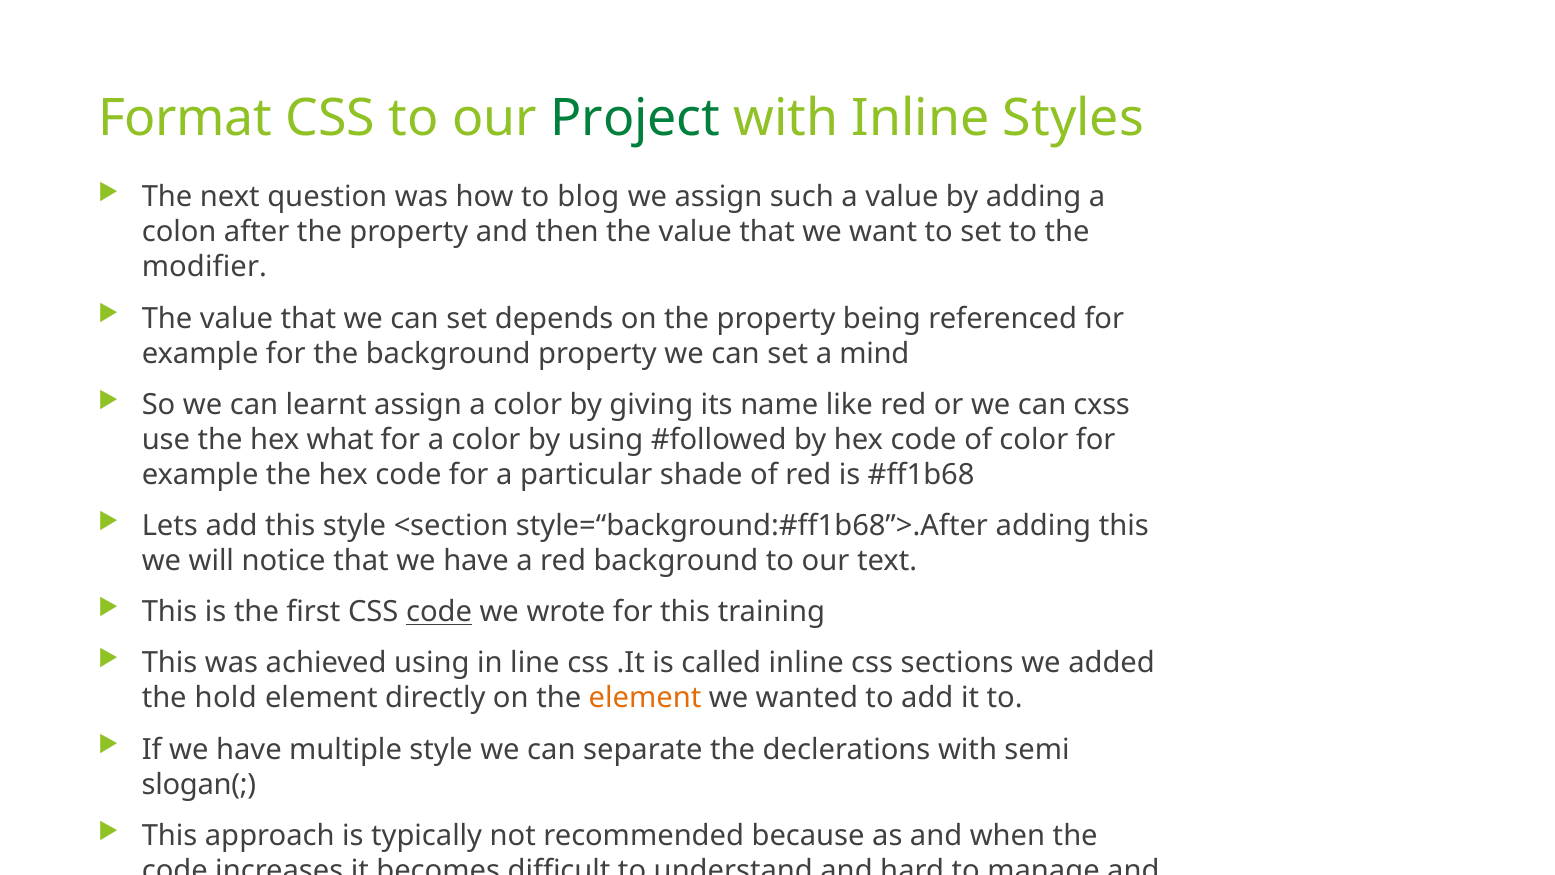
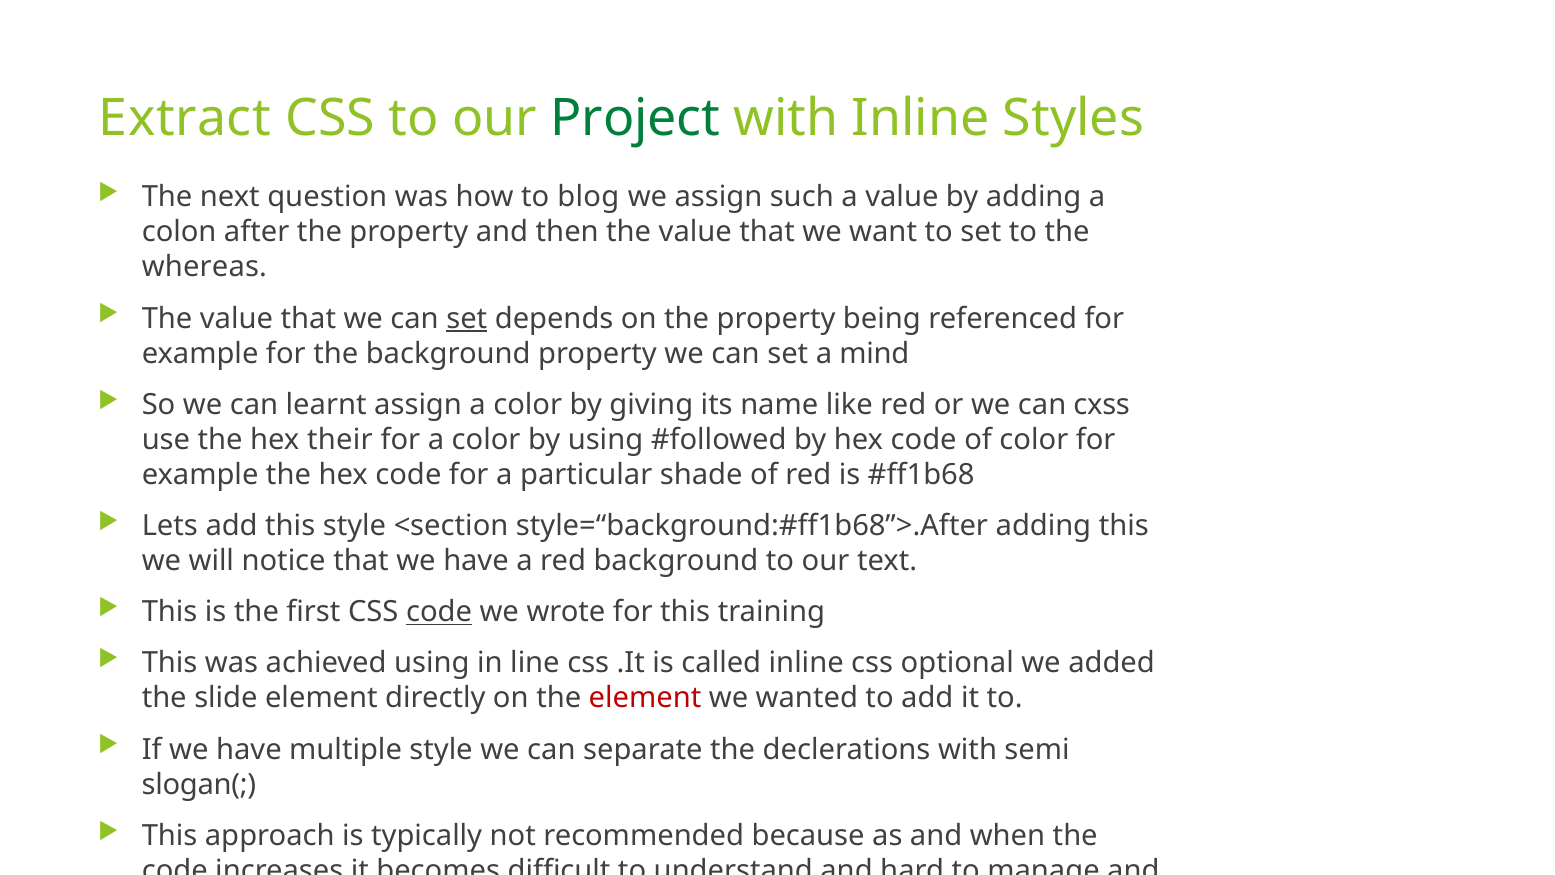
Format: Format -> Extract
modifier: modifier -> whereas
set at (467, 318) underline: none -> present
what: what -> their
sections: sections -> optional
hold: hold -> slide
element at (645, 698) colour: orange -> red
